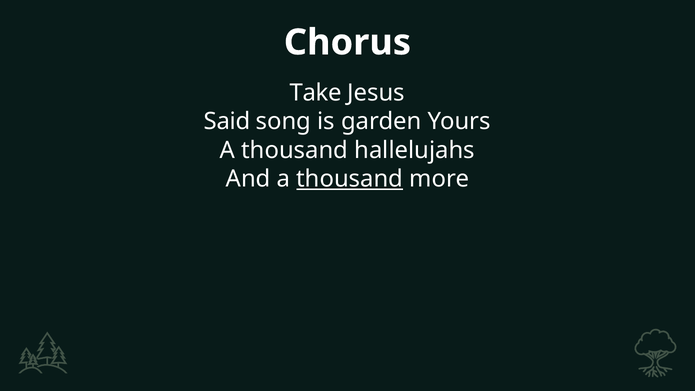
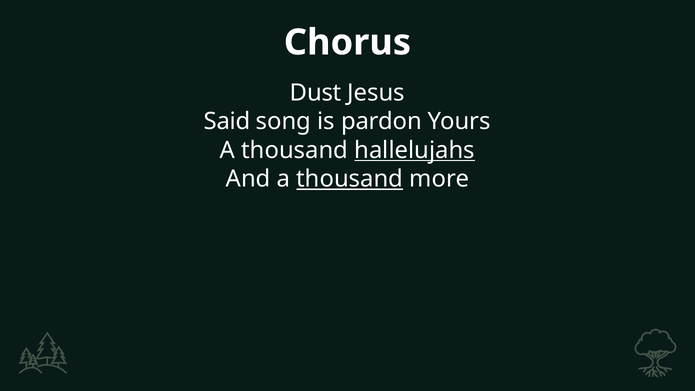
Take: Take -> Dust
garden: garden -> pardon
hallelujahs underline: none -> present
